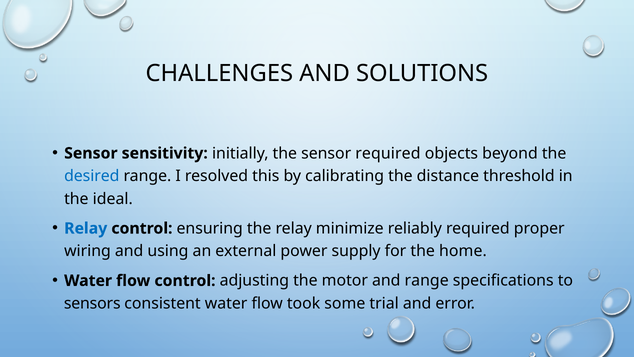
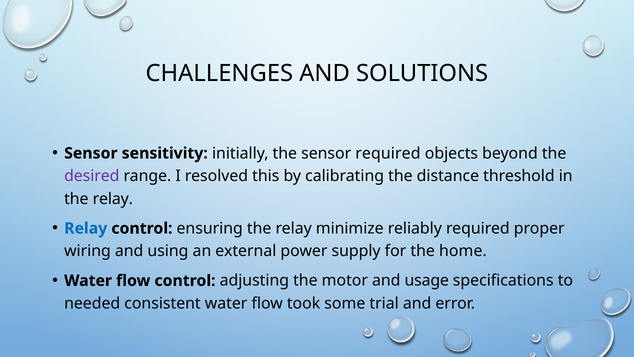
desired colour: blue -> purple
ideal at (113, 199): ideal -> relay
and range: range -> usage
sensors: sensors -> needed
